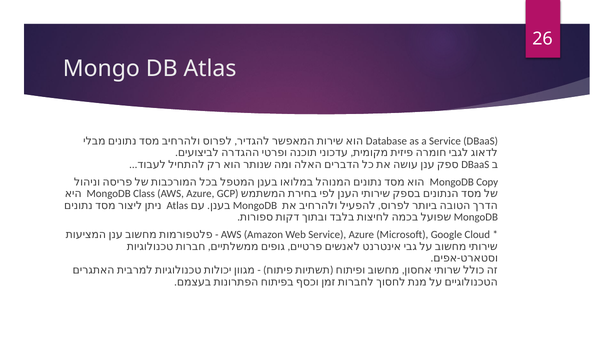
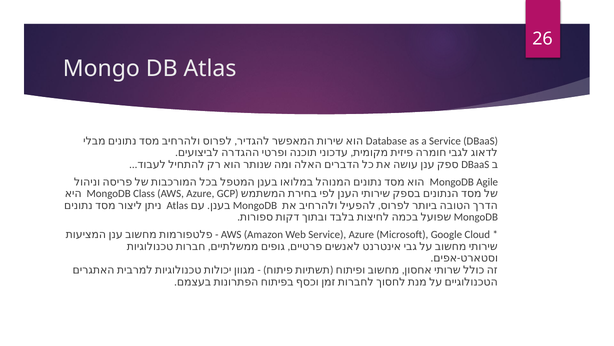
Copy: Copy -> Agile
